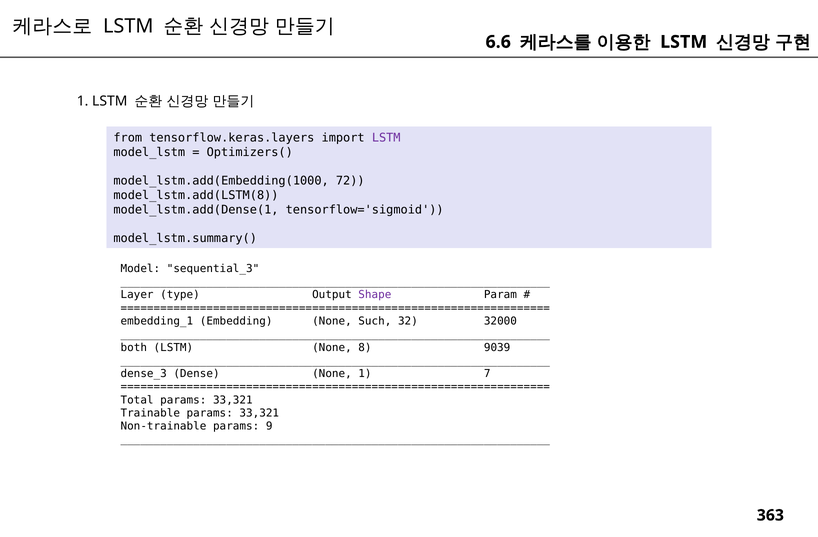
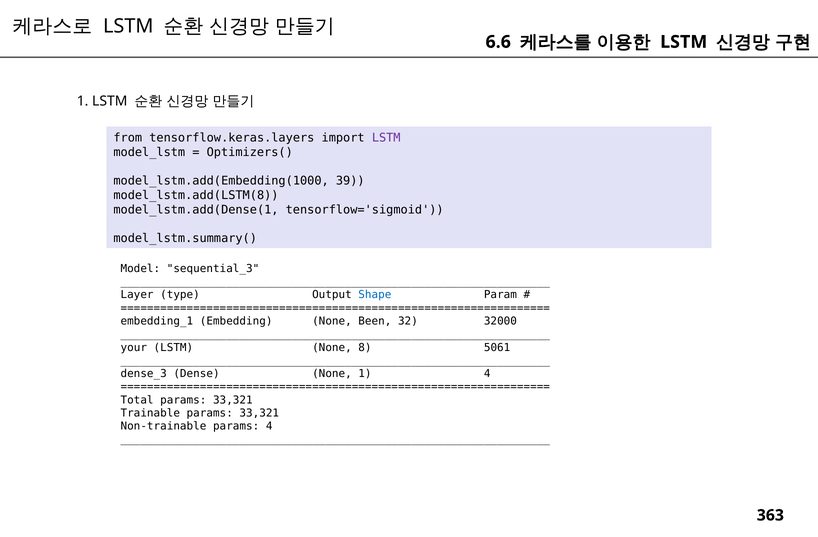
72: 72 -> 39
Shape colour: purple -> blue
Such: Such -> Been
both: both -> your
9039: 9039 -> 5061
1 7: 7 -> 4
params 9: 9 -> 4
